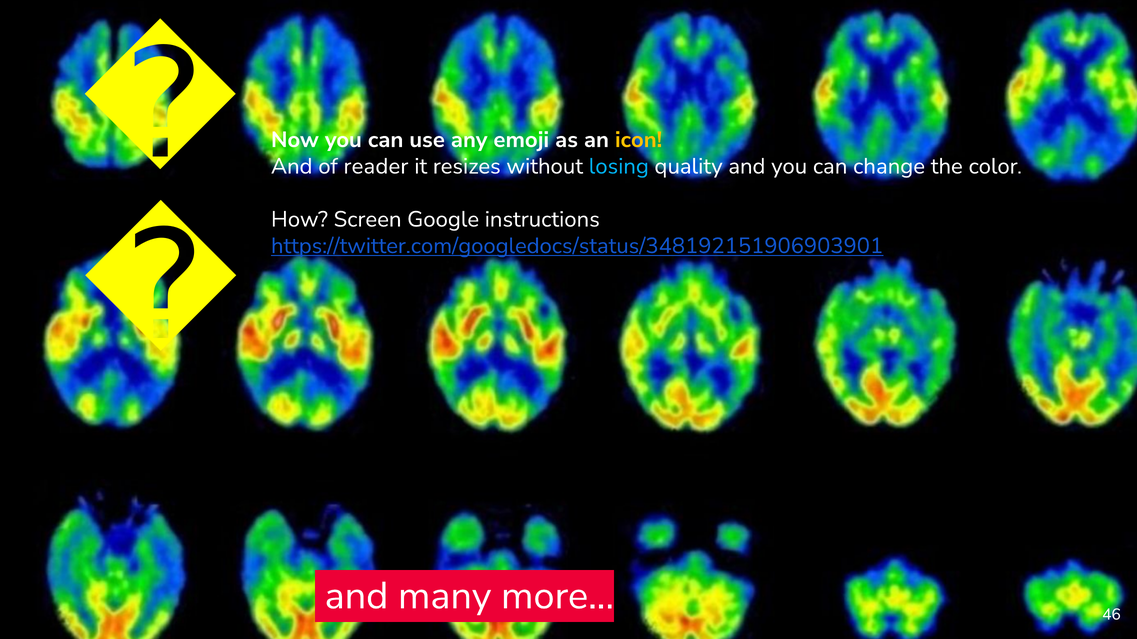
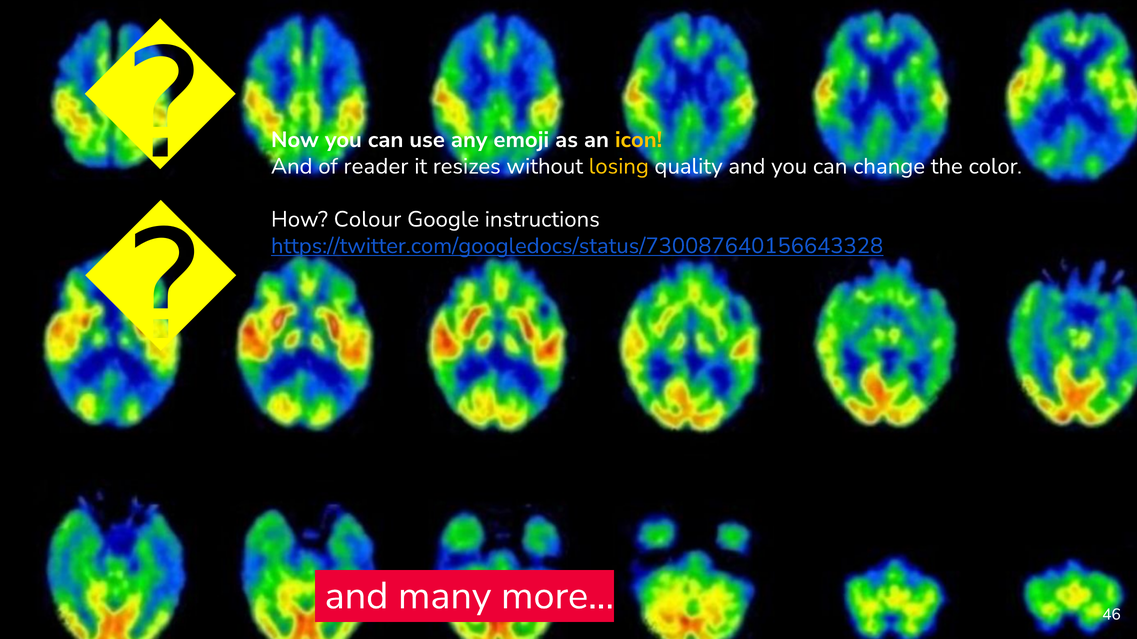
losing colour: light blue -> yellow
Screen: Screen -> Colour
https://twitter.com/googledocs/status/348192151906903901: https://twitter.com/googledocs/status/348192151906903901 -> https://twitter.com/googledocs/status/730087640156643328
